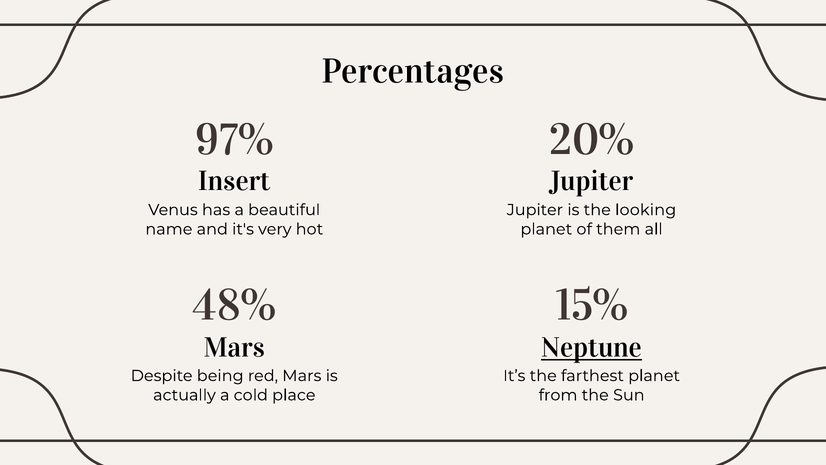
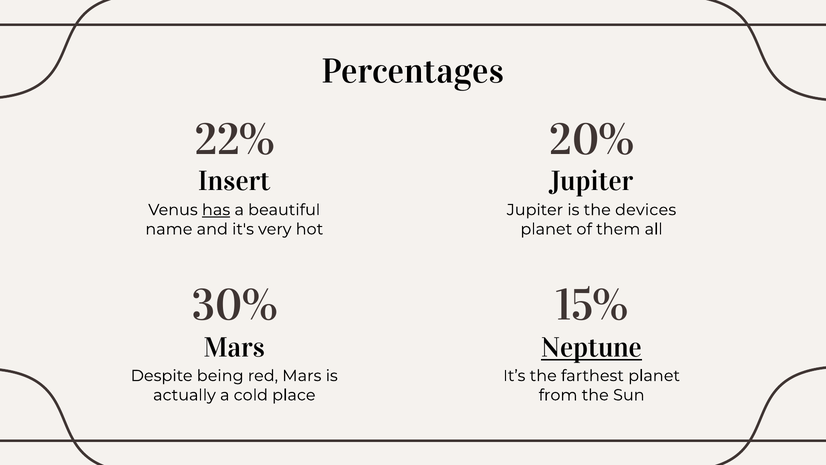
97%: 97% -> 22%
has underline: none -> present
looking: looking -> devices
48%: 48% -> 30%
